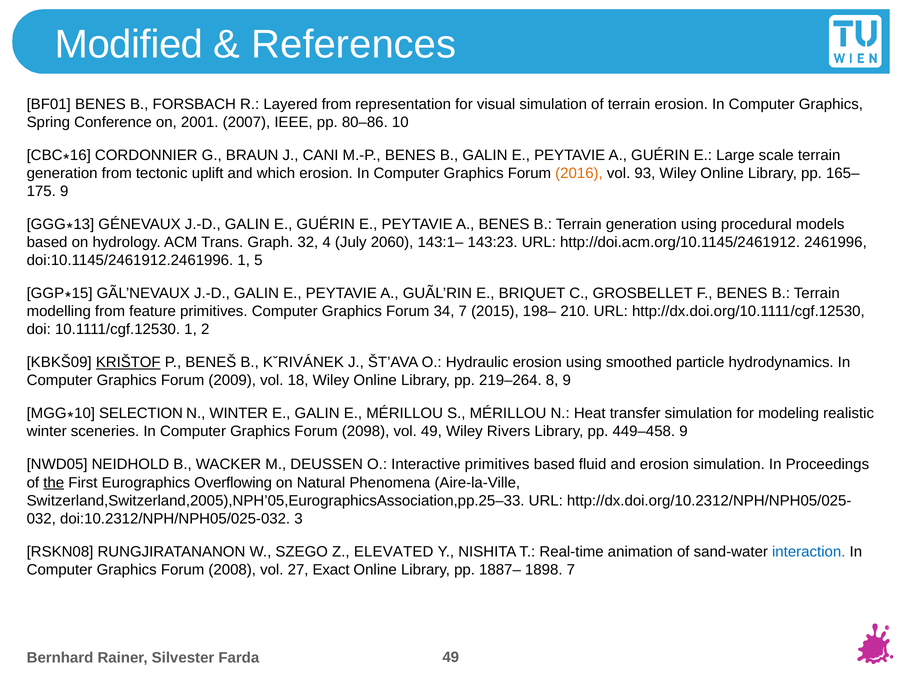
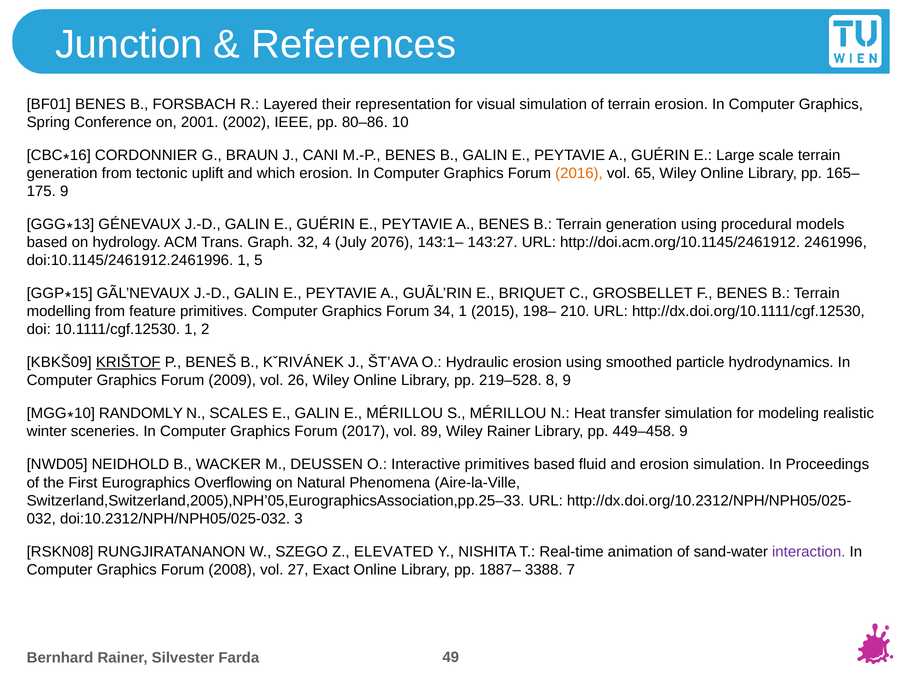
Modified: Modified -> Junction
Layered from: from -> their
2007: 2007 -> 2002
93: 93 -> 65
2060: 2060 -> 2076
143:23: 143:23 -> 143:27
34 7: 7 -> 1
18: 18 -> 26
219–264: 219–264 -> 219–528
SELECTION: SELECTION -> RANDOMLY
N WINTER: WINTER -> SCALES
2098: 2098 -> 2017
vol 49: 49 -> 89
Wiley Rivers: Rivers -> Rainer
the underline: present -> none
interaction colour: blue -> purple
1898: 1898 -> 3388
